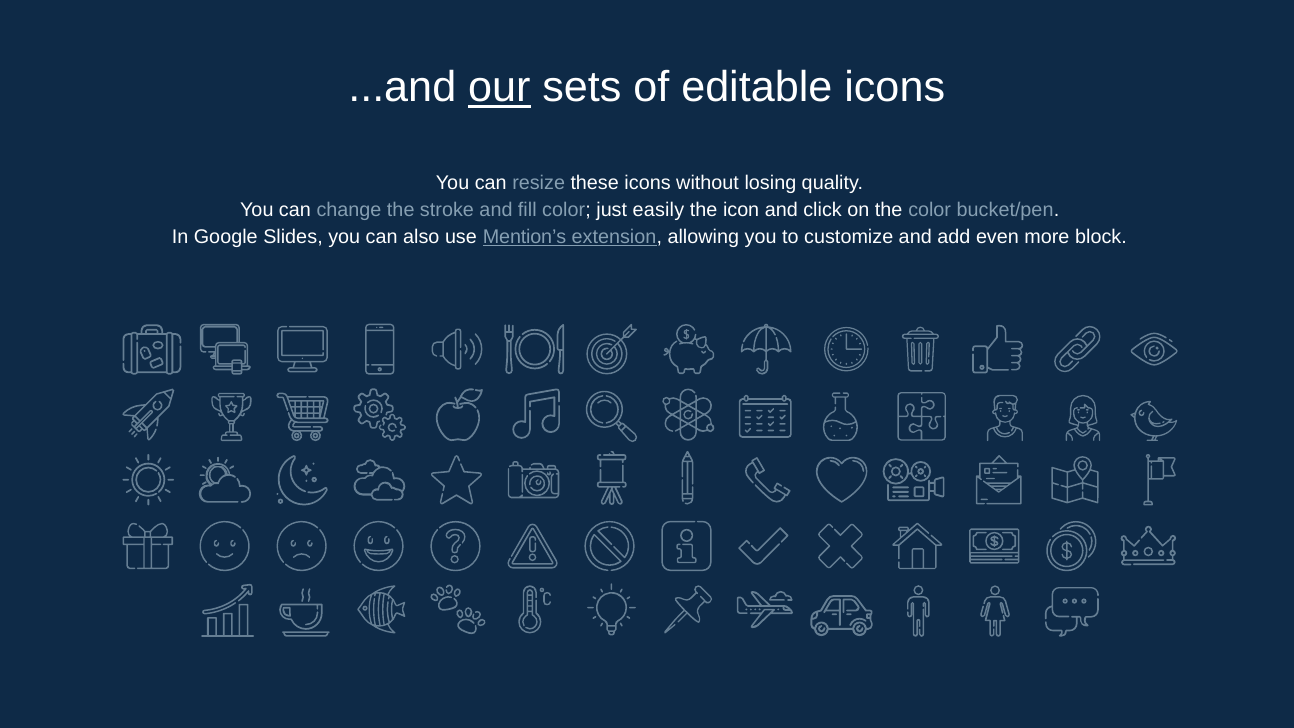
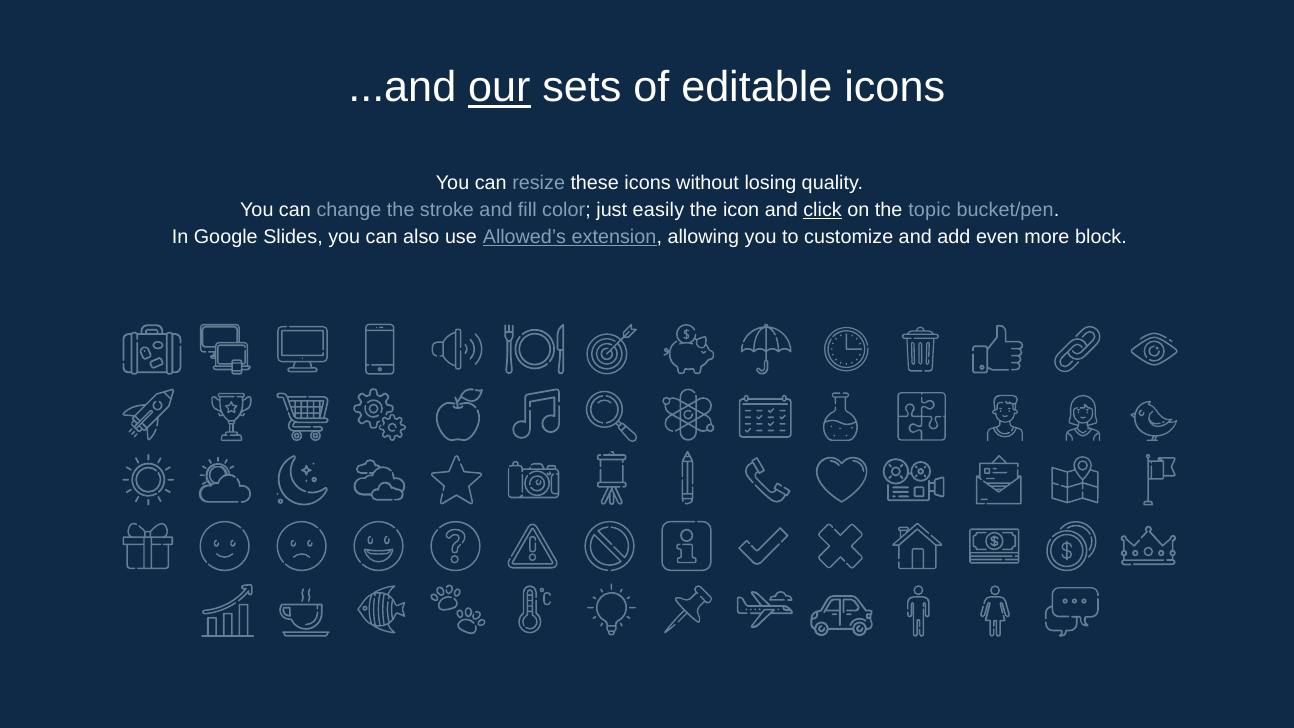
click underline: none -> present
the color: color -> topic
Mention’s: Mention’s -> Allowed’s
